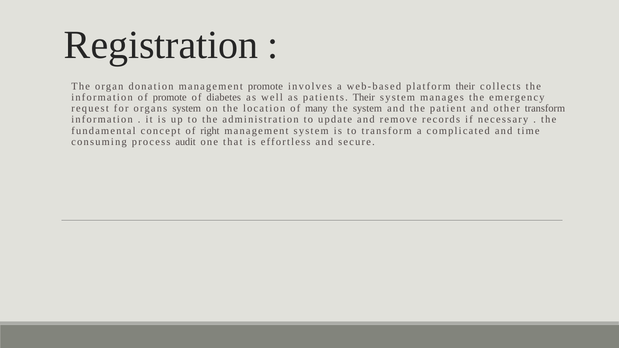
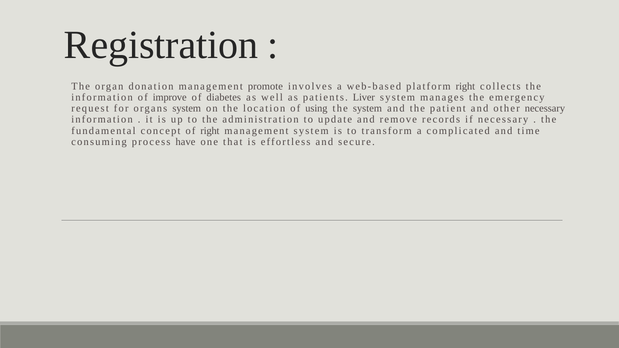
platform their: their -> right
of promote: promote -> improve
patients Their: Their -> Liver
many: many -> using
other transform: transform -> necessary
audit: audit -> have
